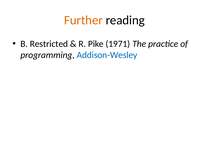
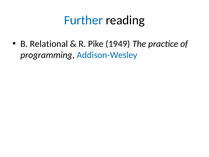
Further colour: orange -> blue
Restricted: Restricted -> Relational
1971: 1971 -> 1949
